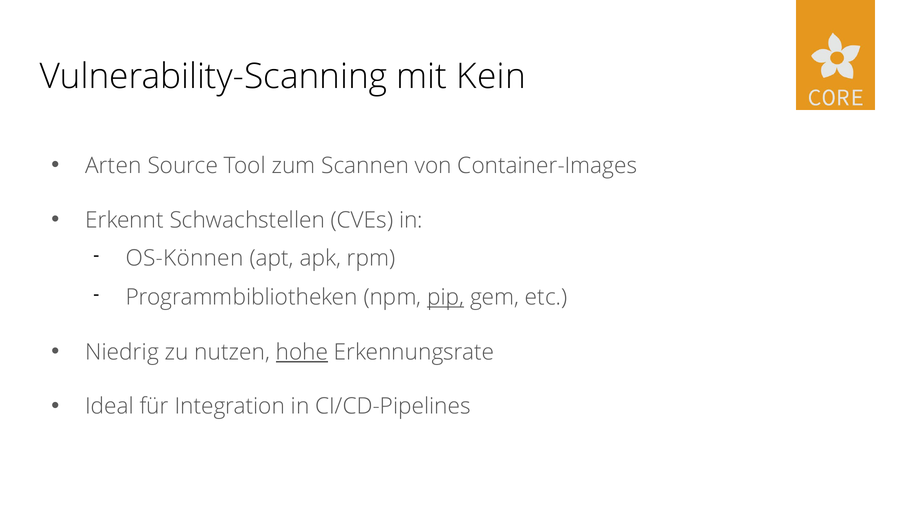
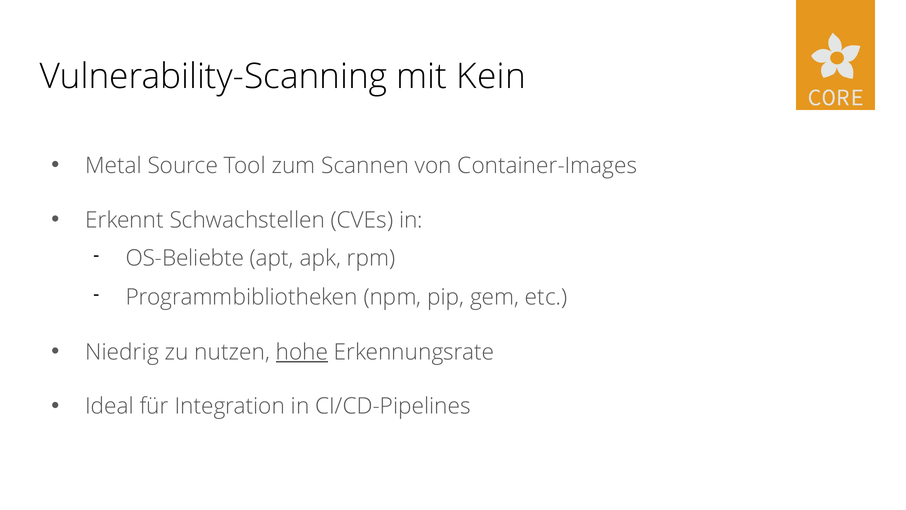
Arten: Arten -> Metal
OS-Können: OS-Können -> OS-Beliebte
pip underline: present -> none
